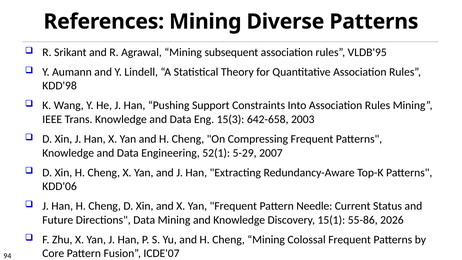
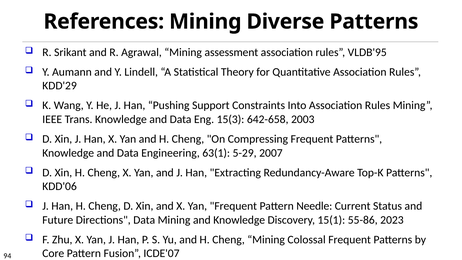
subsequent: subsequent -> assessment
KDD'98: KDD'98 -> KDD'29
52(1: 52(1 -> 63(1
2026: 2026 -> 2023
